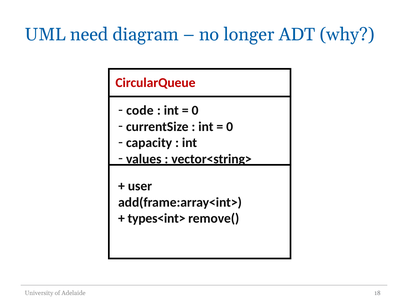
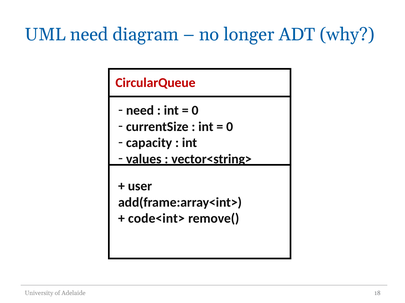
code at (140, 111): code -> need
types<int>: types<int> -> code<int>
